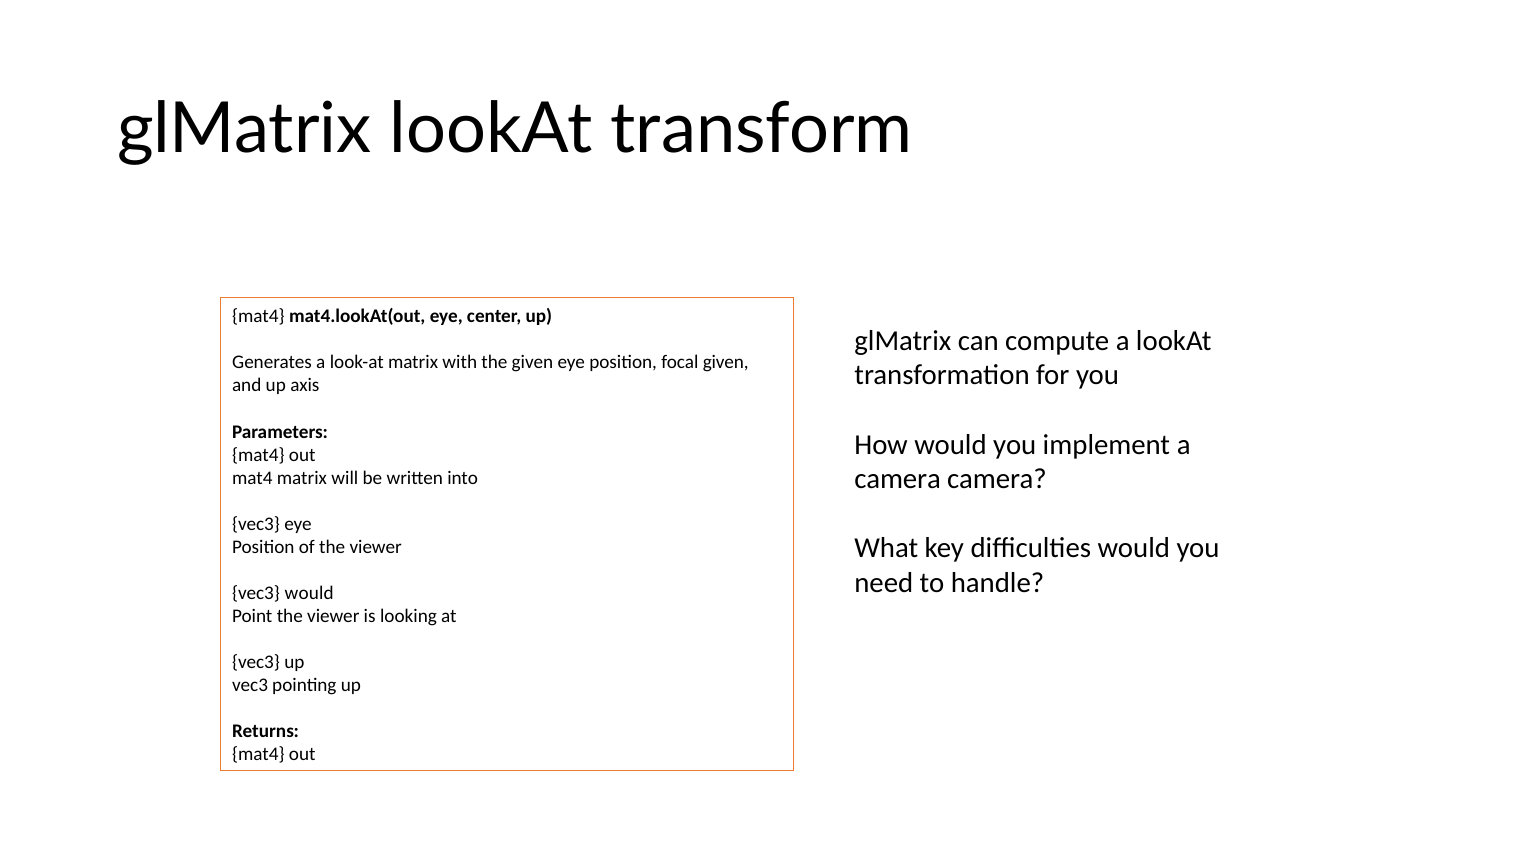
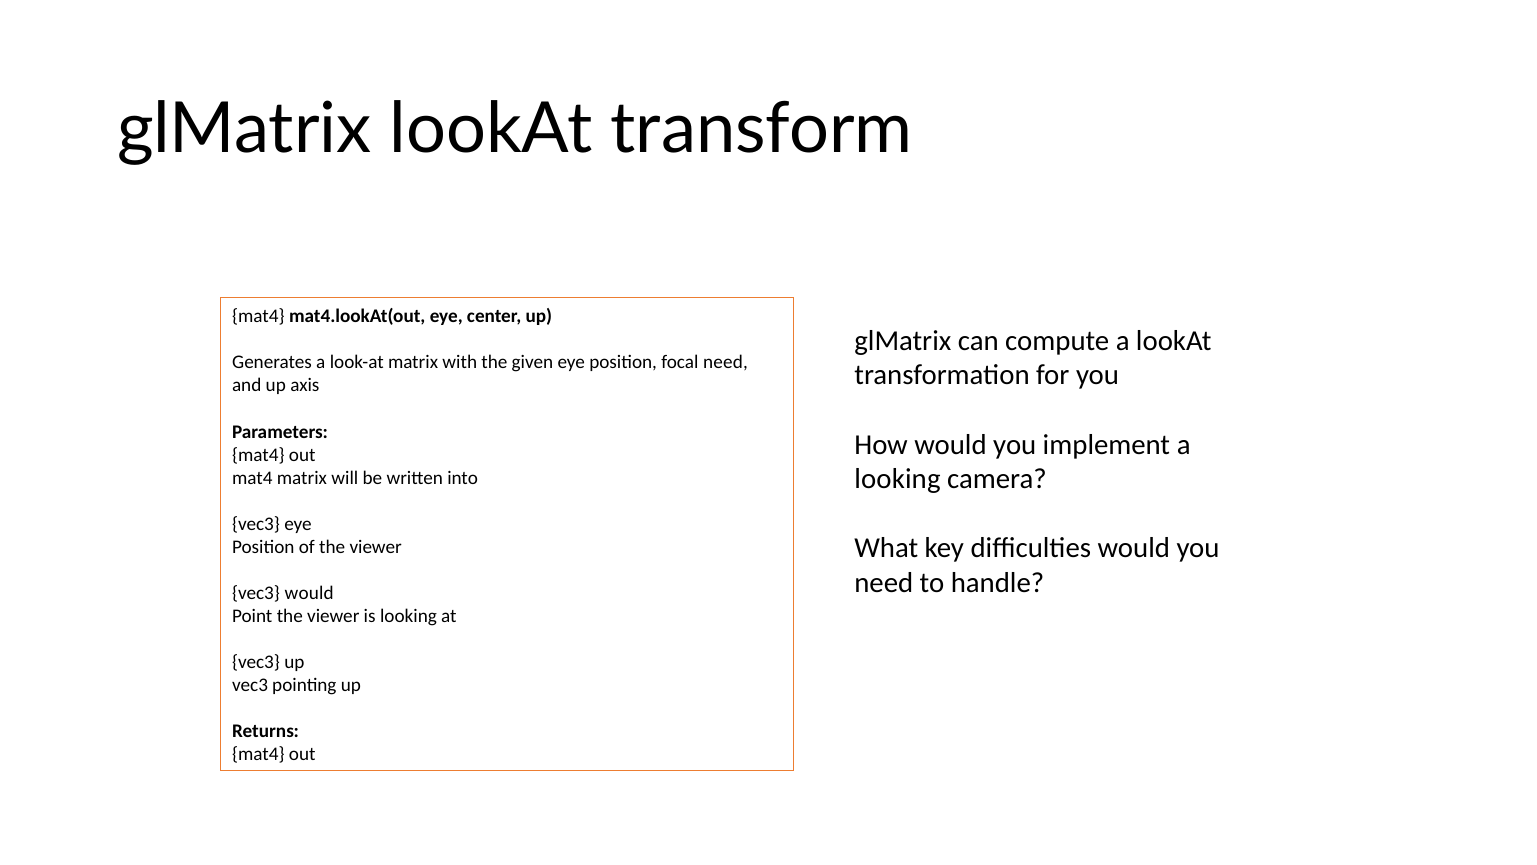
focal given: given -> need
camera at (898, 479): camera -> looking
